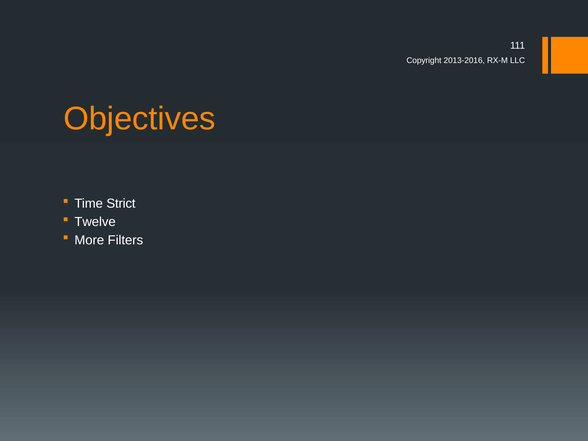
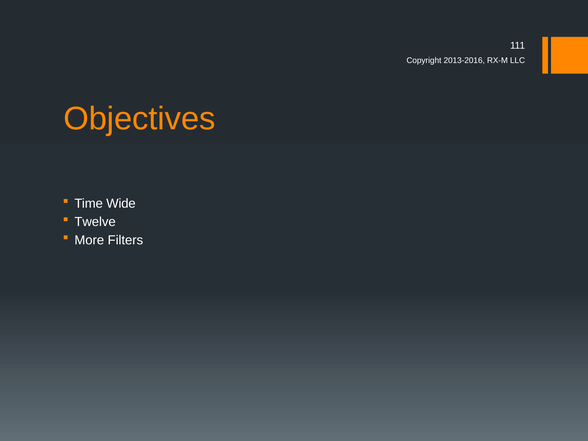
Strict: Strict -> Wide
